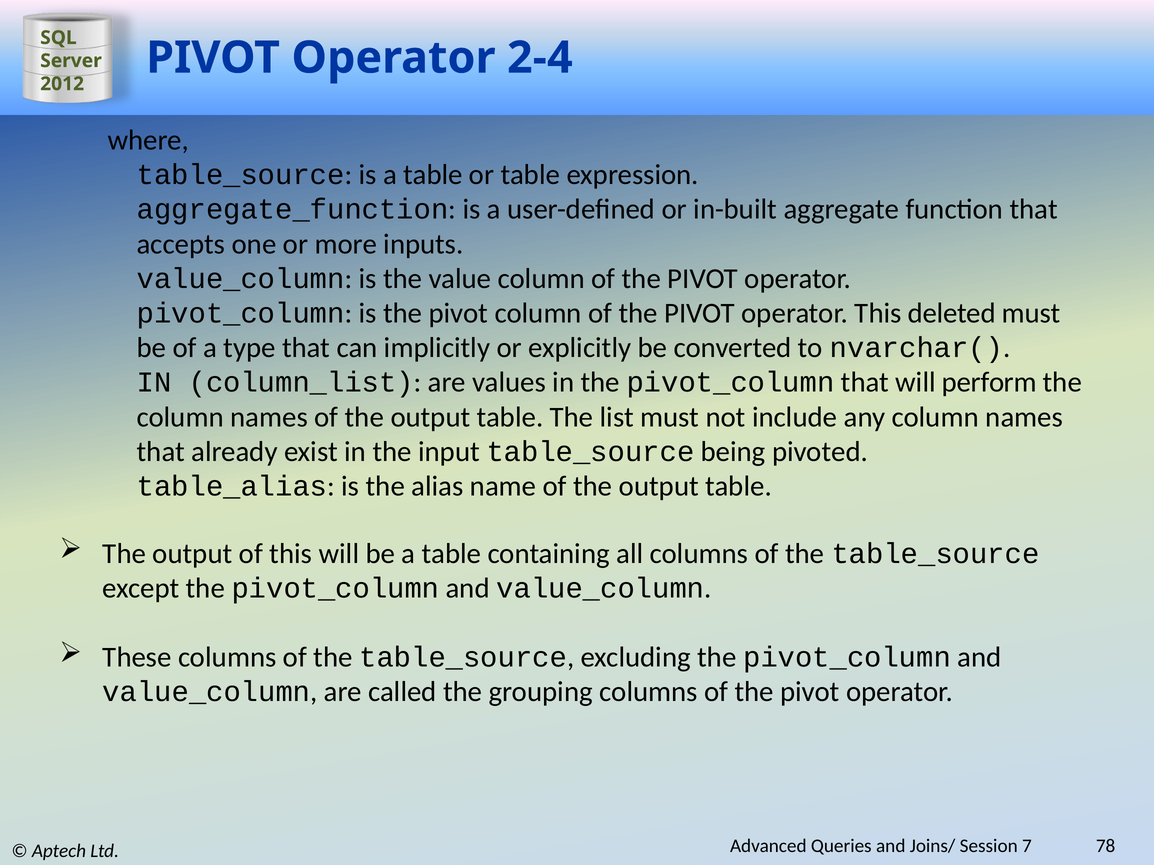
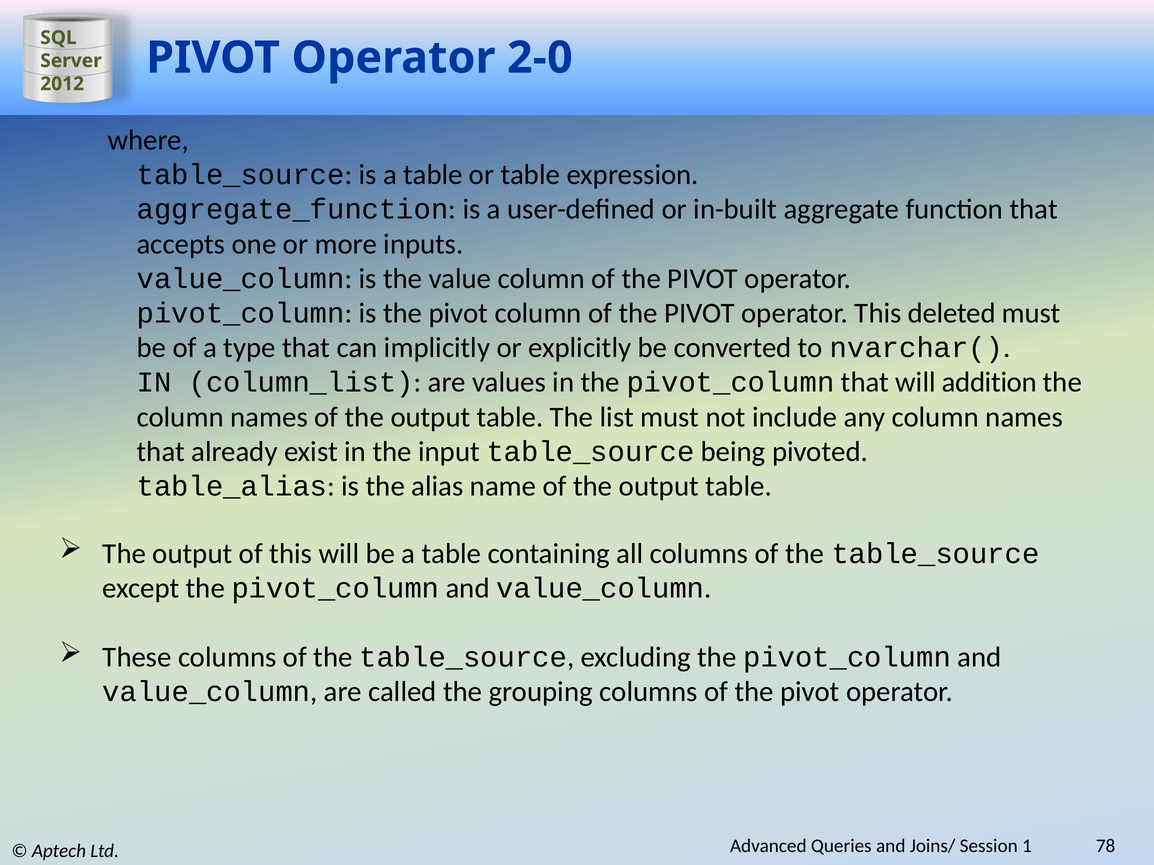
2-4: 2-4 -> 2-0
perform: perform -> addition
7: 7 -> 1
